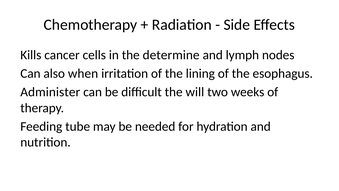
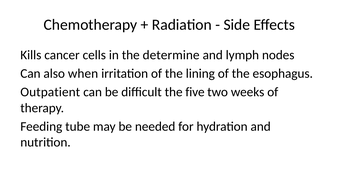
Administer: Administer -> Outpatient
will: will -> five
